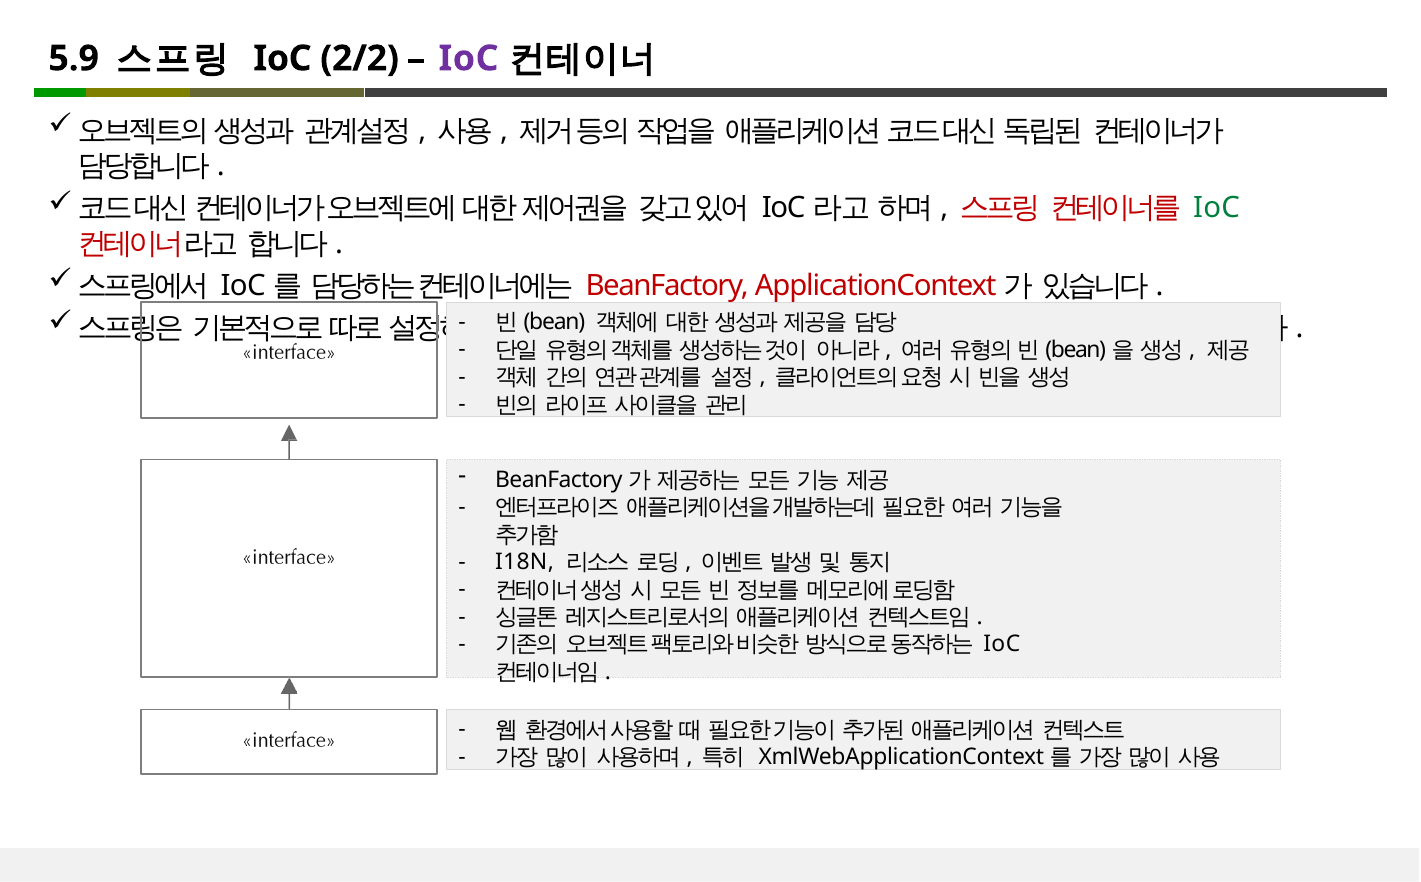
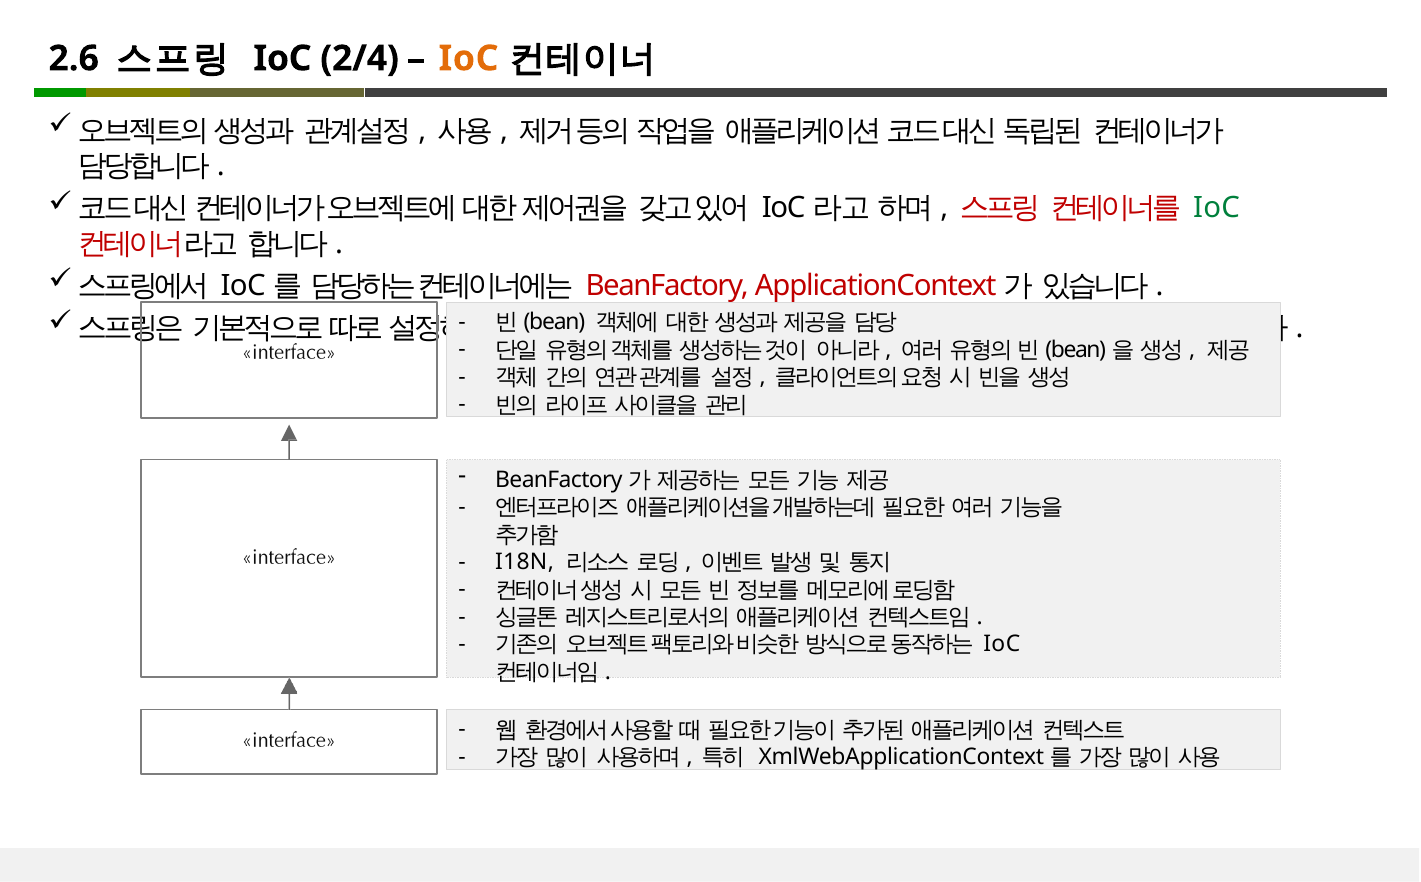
5.9: 5.9 -> 2.6
2/2: 2/2 -> 2/4
IoC at (468, 58) colour: purple -> orange
